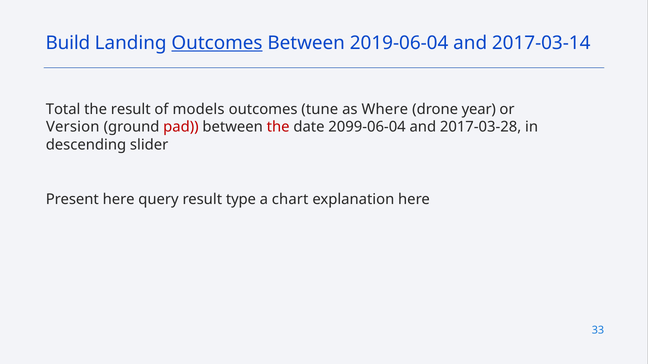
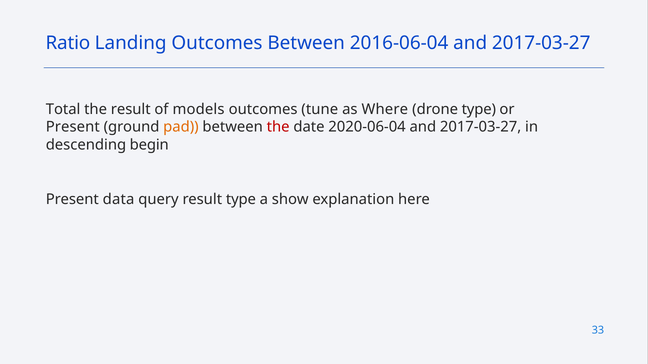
Build: Build -> Ratio
Outcomes at (217, 43) underline: present -> none
2019-06-04: 2019-06-04 -> 2016-06-04
2017-03-14 at (541, 43): 2017-03-14 -> 2017-03-27
drone year: year -> type
Version at (73, 127): Version -> Present
pad colour: red -> orange
2099-06-04: 2099-06-04 -> 2020-06-04
2017-03-28 at (481, 127): 2017-03-28 -> 2017-03-27
slider: slider -> begin
Present here: here -> data
chart: chart -> show
